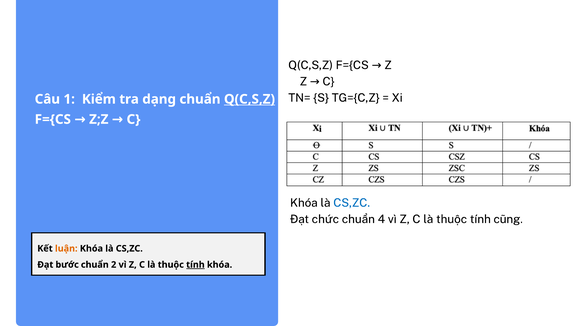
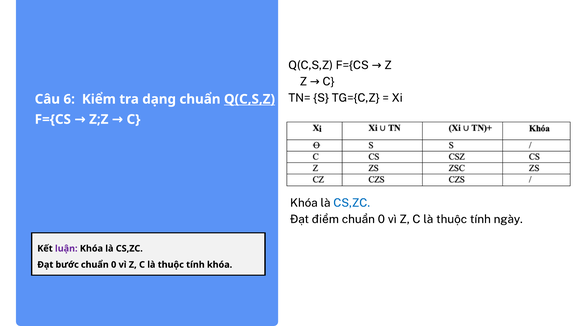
1: 1 -> 6
chức: chức -> điểm
4 at (381, 219): 4 -> 0
cũng: cũng -> ngày
luận colour: orange -> purple
2 at (114, 265): 2 -> 0
tính at (195, 265) underline: present -> none
